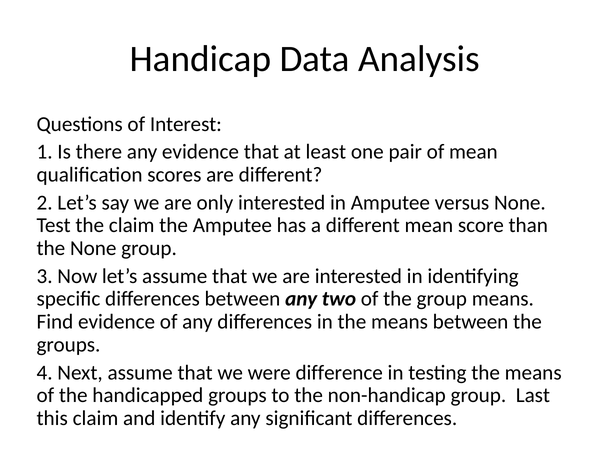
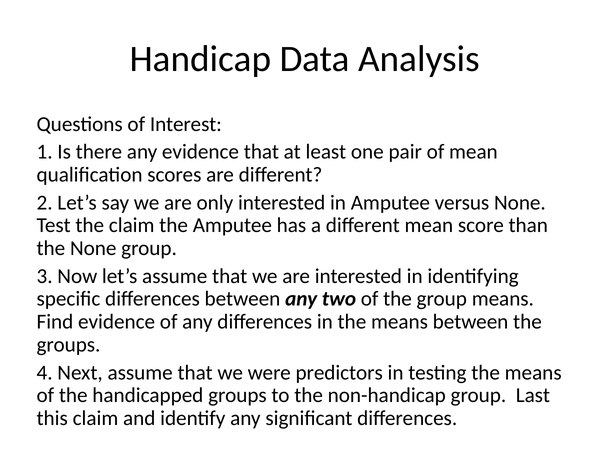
difference: difference -> predictors
